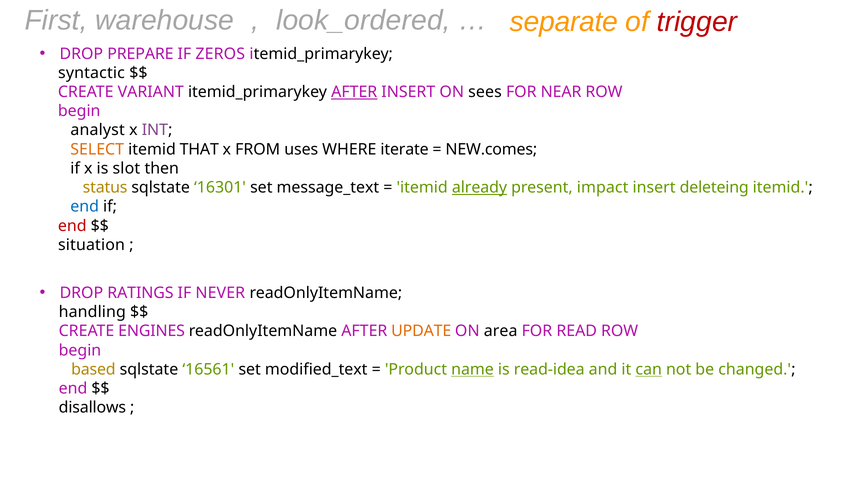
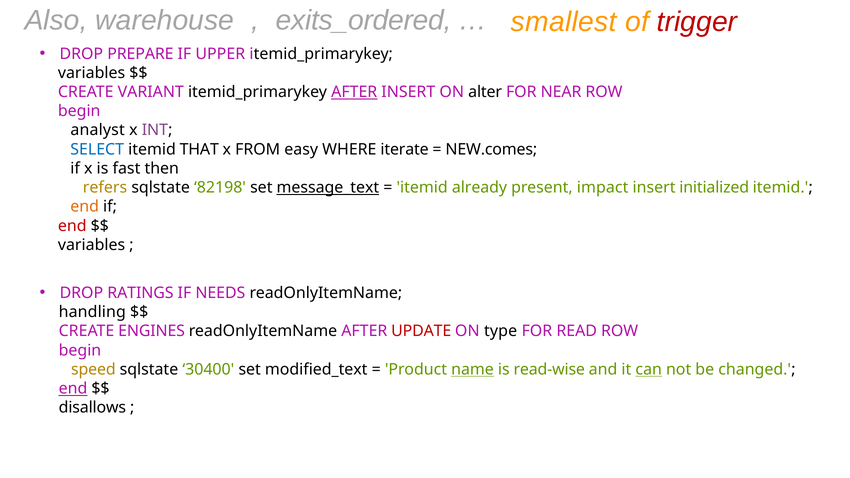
First: First -> Also
look_ordered: look_ordered -> exits_ordered
separate: separate -> smallest
ZEROS: ZEROS -> UPPER
syntactic at (91, 73): syntactic -> variables
sees: sees -> alter
SELECT colour: orange -> blue
uses: uses -> easy
slot: slot -> fast
status: status -> refers
16301: 16301 -> 82198
message_text underline: none -> present
already underline: present -> none
deleteing: deleteing -> initialized
end at (85, 207) colour: blue -> orange
situation at (91, 245): situation -> variables
NEVER: NEVER -> NEEDS
UPDATE colour: orange -> red
area: area -> type
based: based -> speed
16561: 16561 -> 30400
read-idea: read-idea -> read-wise
end at (73, 389) underline: none -> present
